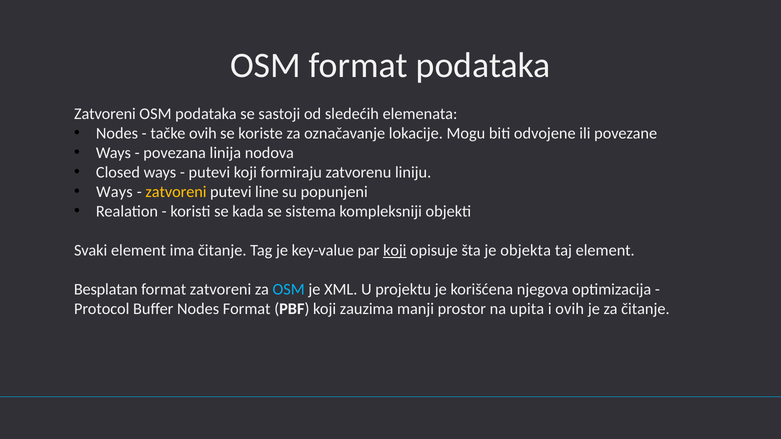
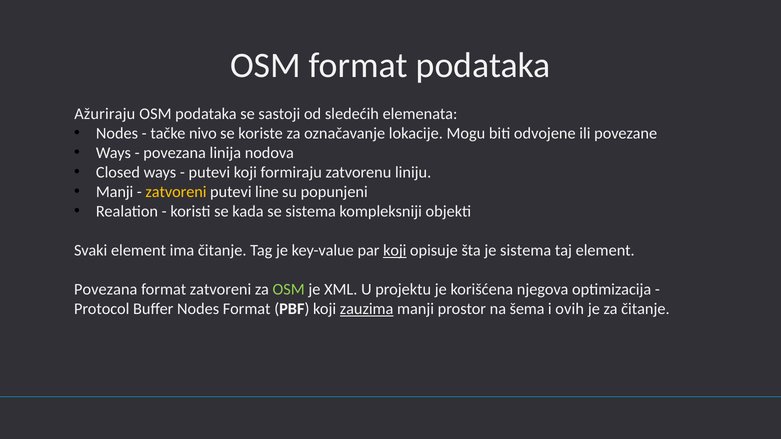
Zatvoreni at (105, 114): Zatvoreni -> Ažuriraju
tačke ovih: ovih -> nivo
Ways at (114, 192): Ways -> Manji
je objekta: objekta -> sistema
Besplatan at (106, 290): Besplatan -> Povezana
OSM at (289, 290) colour: light blue -> light green
zauzima underline: none -> present
upita: upita -> šema
